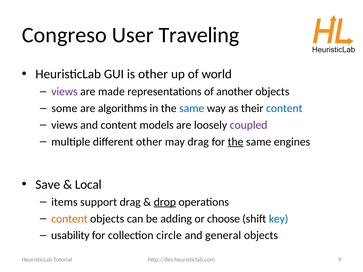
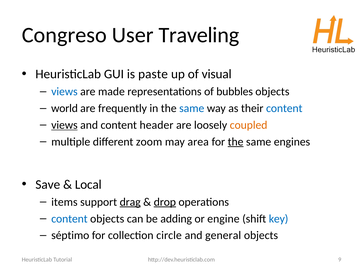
is other: other -> paste
world: world -> visual
views at (64, 92) colour: purple -> blue
another: another -> bubbles
some: some -> world
algorithms: algorithms -> frequently
views at (64, 125) underline: none -> present
models: models -> header
coupled colour: purple -> orange
different other: other -> zoom
may drag: drag -> area
drag at (130, 202) underline: none -> present
content at (69, 219) colour: orange -> blue
choose: choose -> engine
usability: usability -> séptimo
